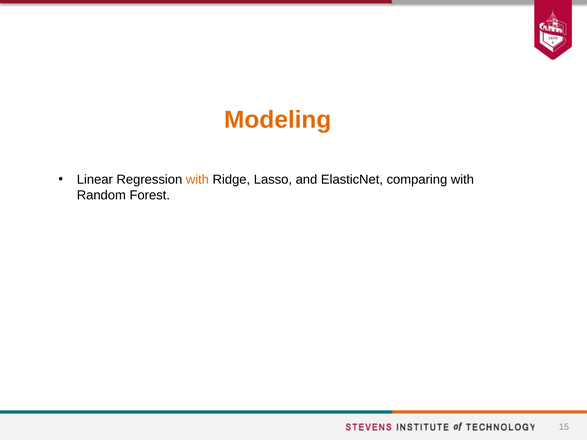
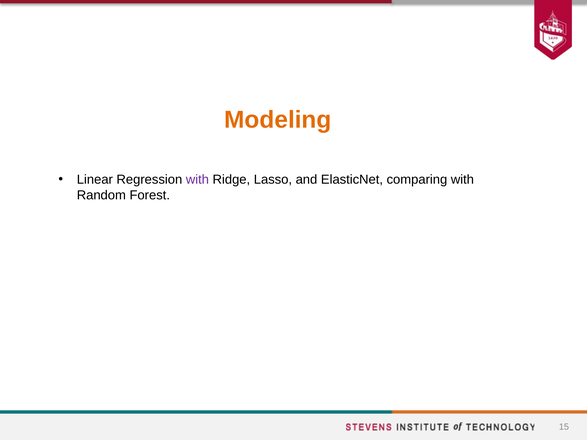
with at (197, 180) colour: orange -> purple
